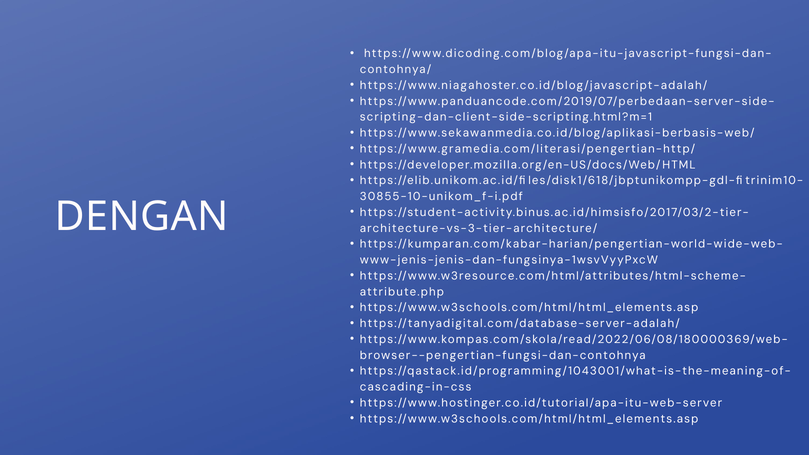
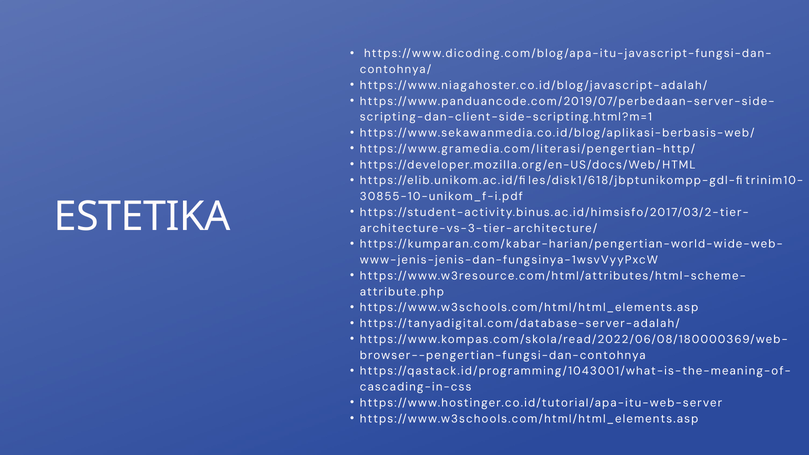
DENGAN: DENGAN -> ESTETIKA
